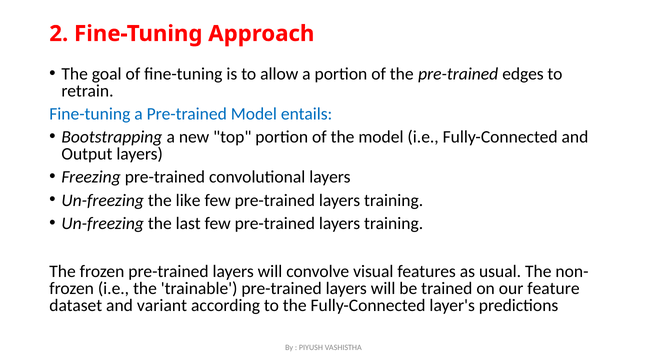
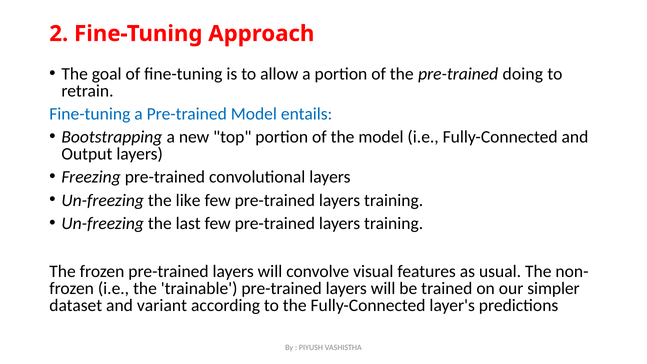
edges: edges -> doing
feature: feature -> simpler
